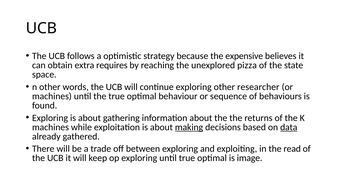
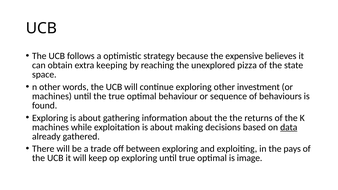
requires: requires -> keeping
researcher: researcher -> investment
making underline: present -> none
read: read -> pays
